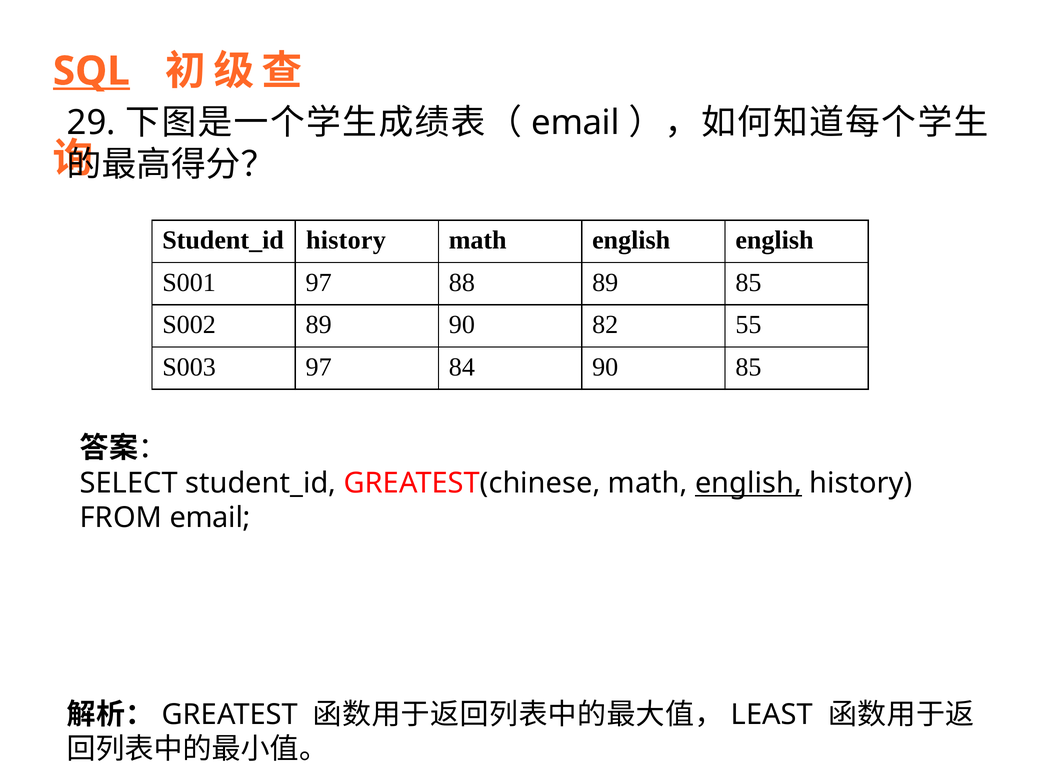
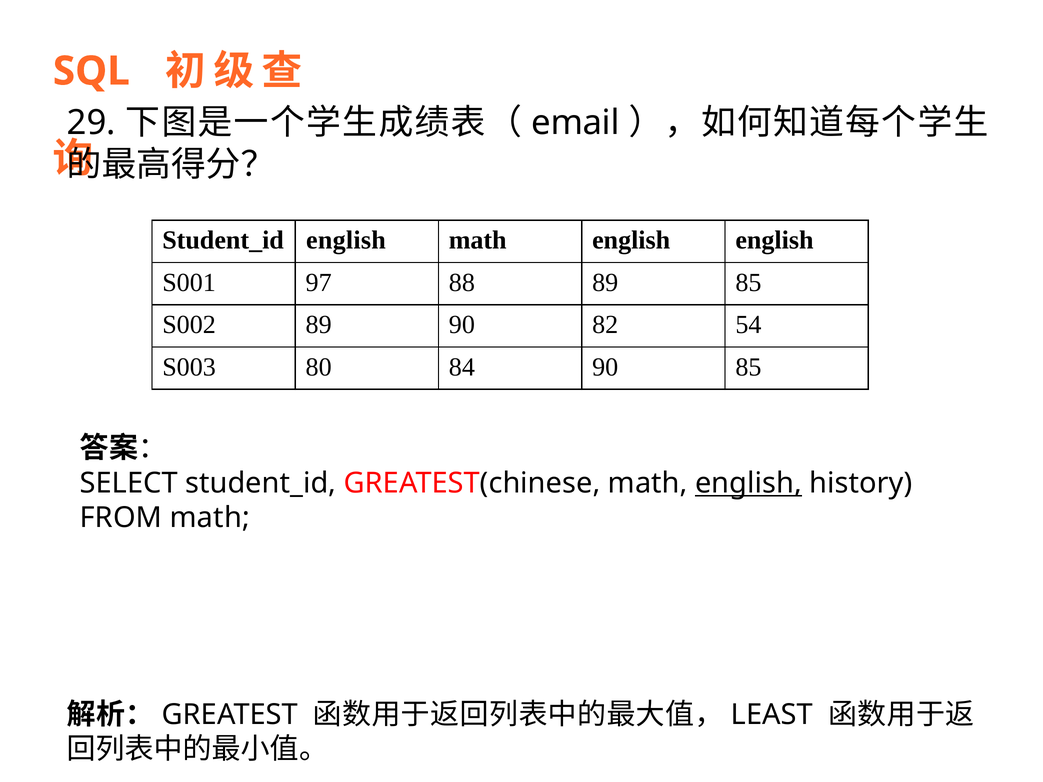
SQL underline: present -> none
Student_id history: history -> english
55: 55 -> 54
S003 97: 97 -> 80
FROM email: email -> math
